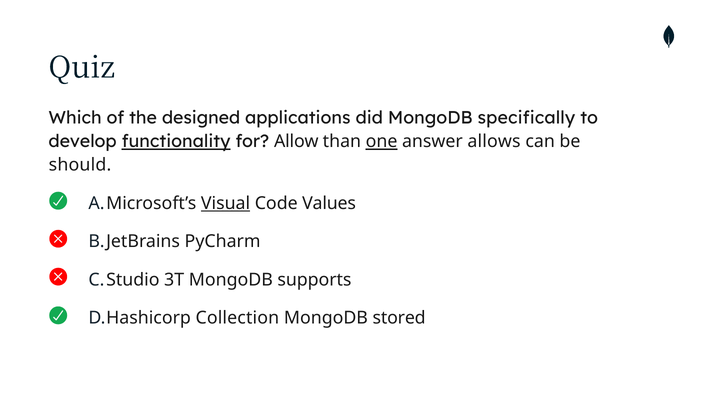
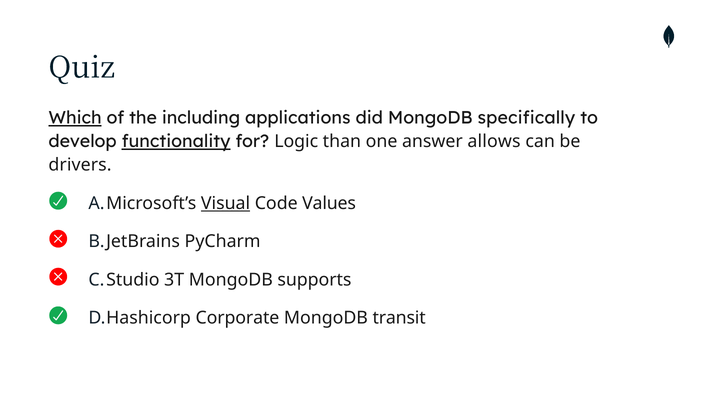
Which underline: none -> present
designed: designed -> including
Allow: Allow -> Logic
one underline: present -> none
should: should -> drivers
Collection: Collection -> Corporate
stored: stored -> transit
